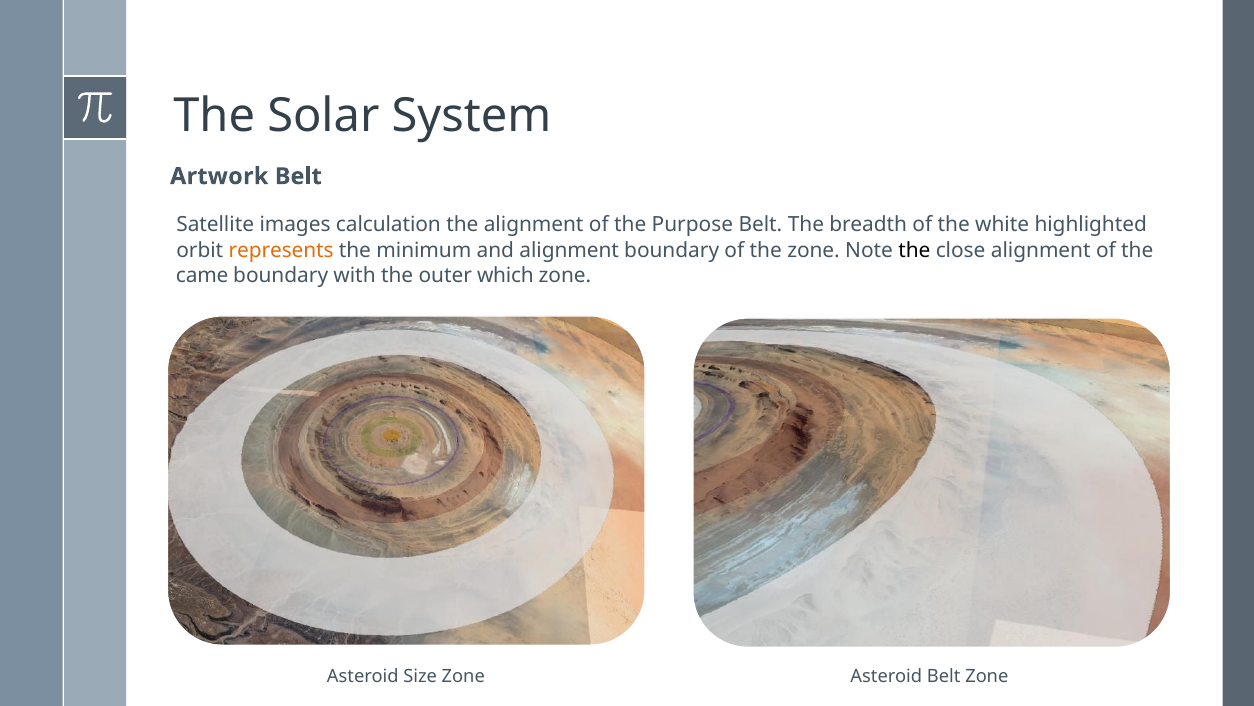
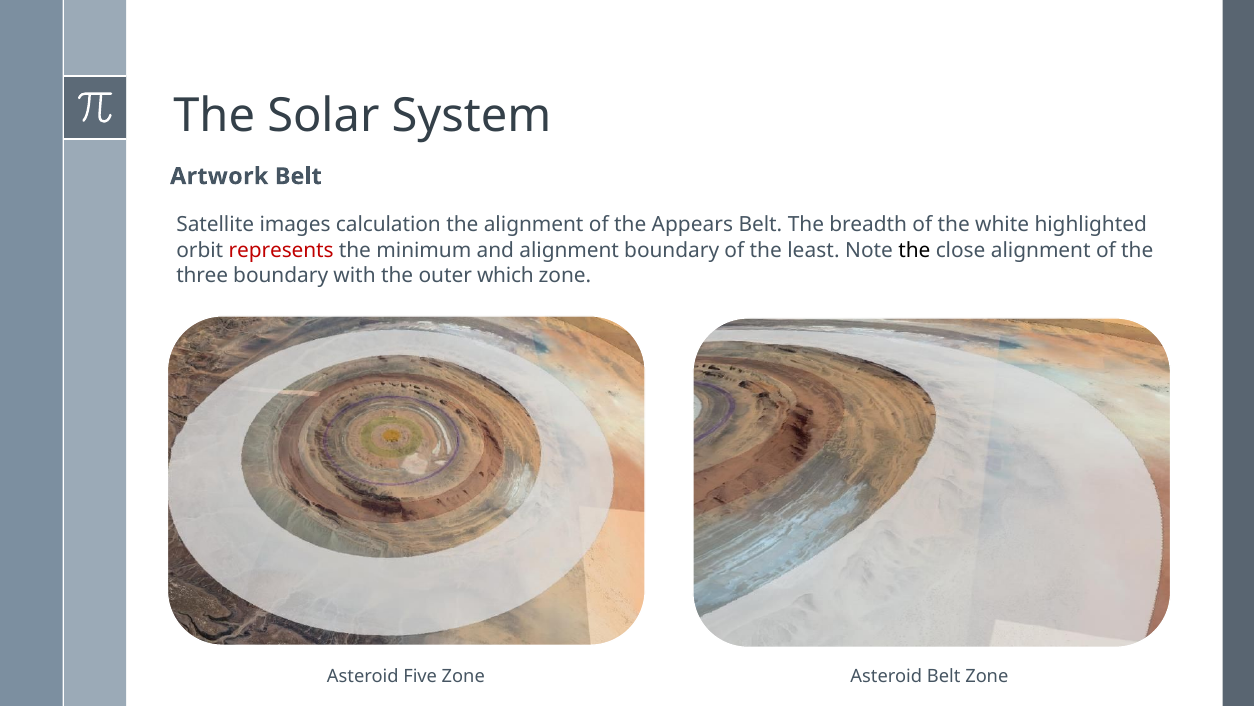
Purpose: Purpose -> Appears
represents colour: orange -> red
the zone: zone -> least
came: came -> three
Size: Size -> Five
